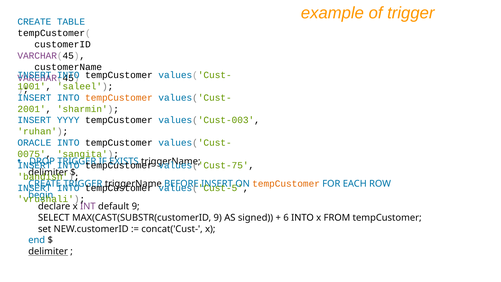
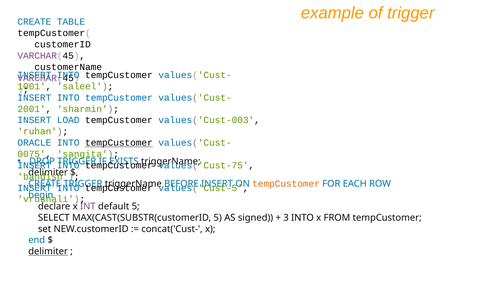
tempCustomer at (119, 98) colour: orange -> blue
YYYY: YYYY -> LOAD
tempCustomer at (119, 143) underline: none -> present
default 9: 9 -> 5
MAX(CAST(SUBSTR(customerID 9: 9 -> 5
6: 6 -> 3
